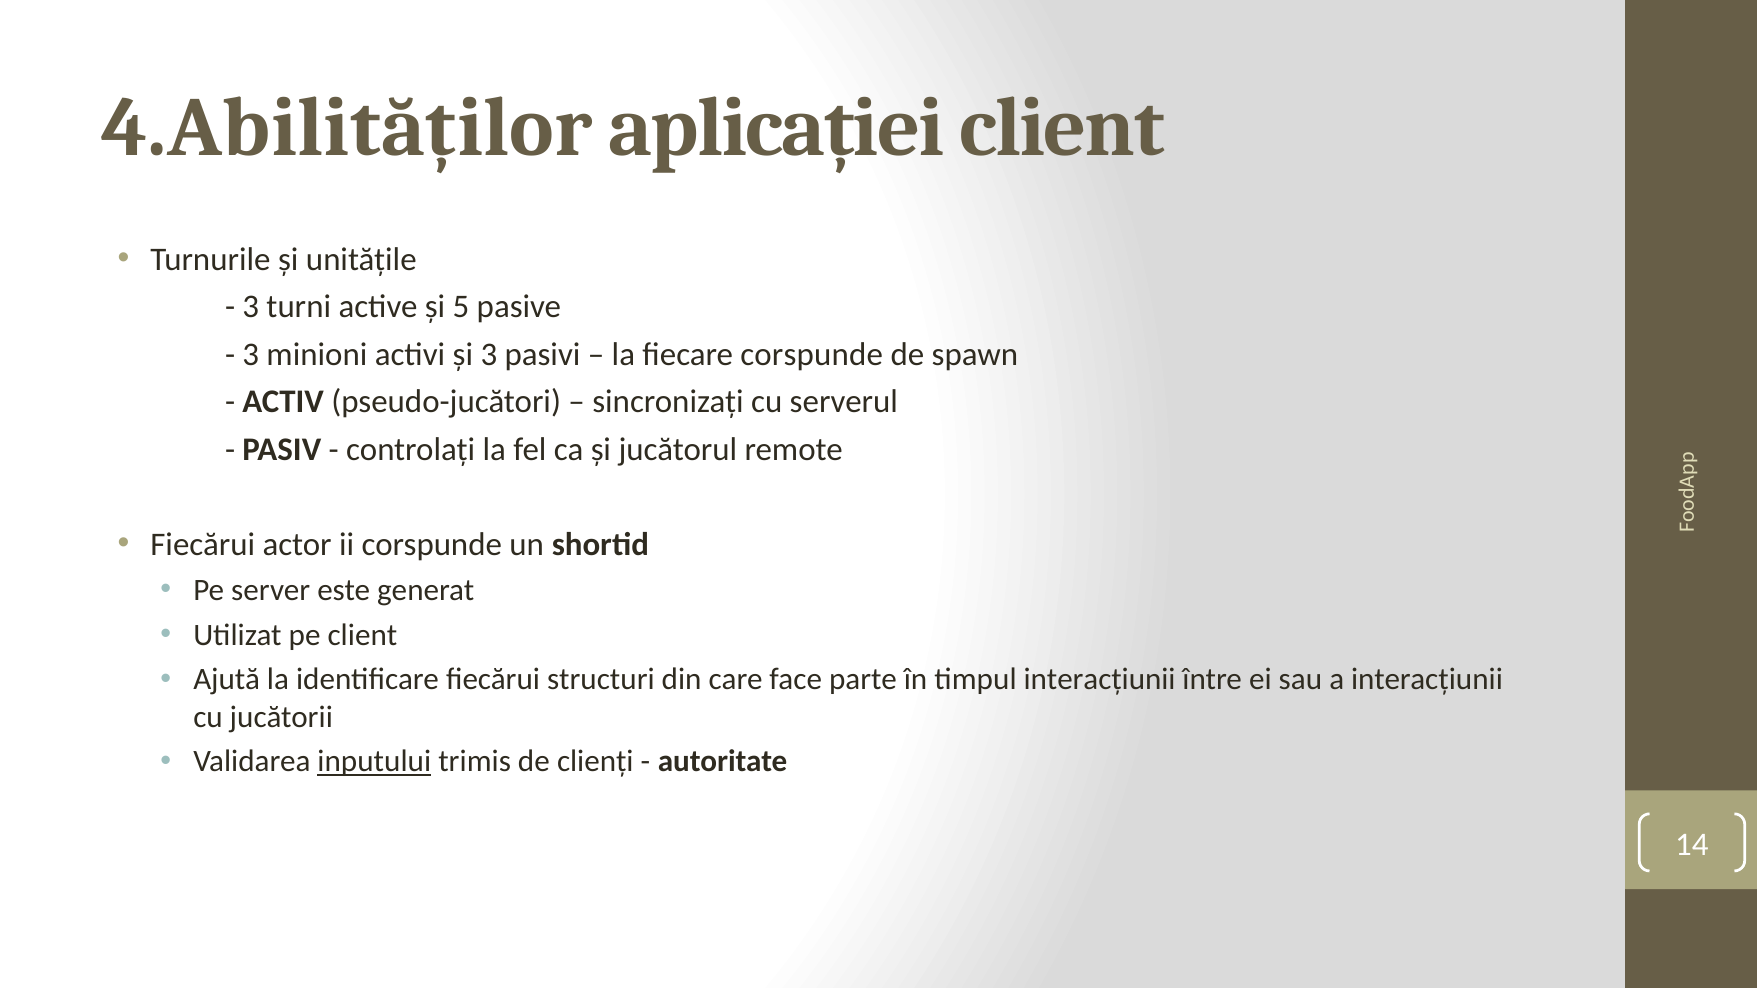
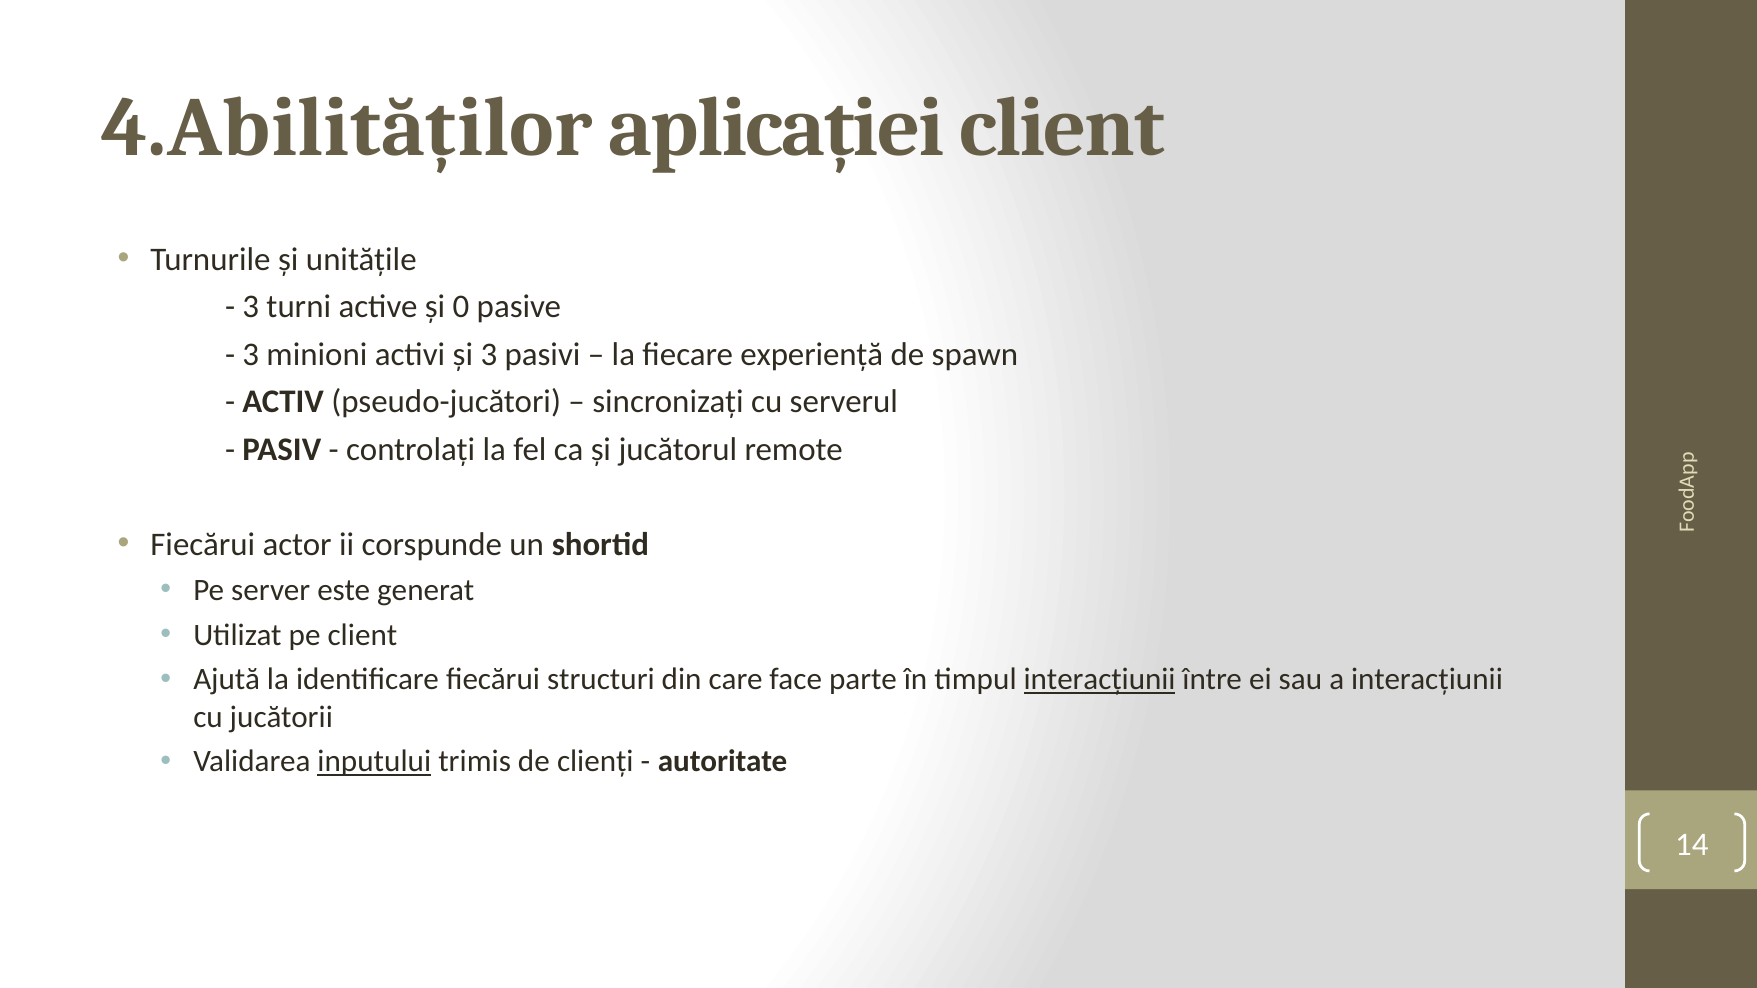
5: 5 -> 0
fiecare corspunde: corspunde -> experiență
interacțiunii at (1100, 680) underline: none -> present
